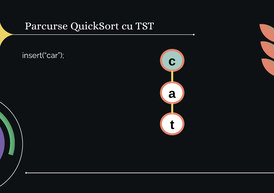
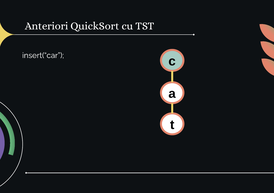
Parcurse: Parcurse -> Anteriori
